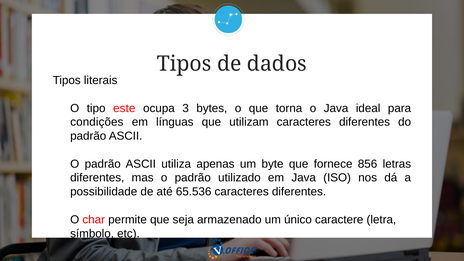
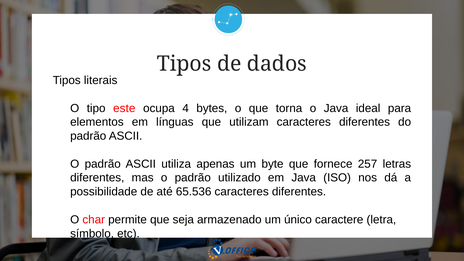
3: 3 -> 4
condições: condições -> elementos
856: 856 -> 257
